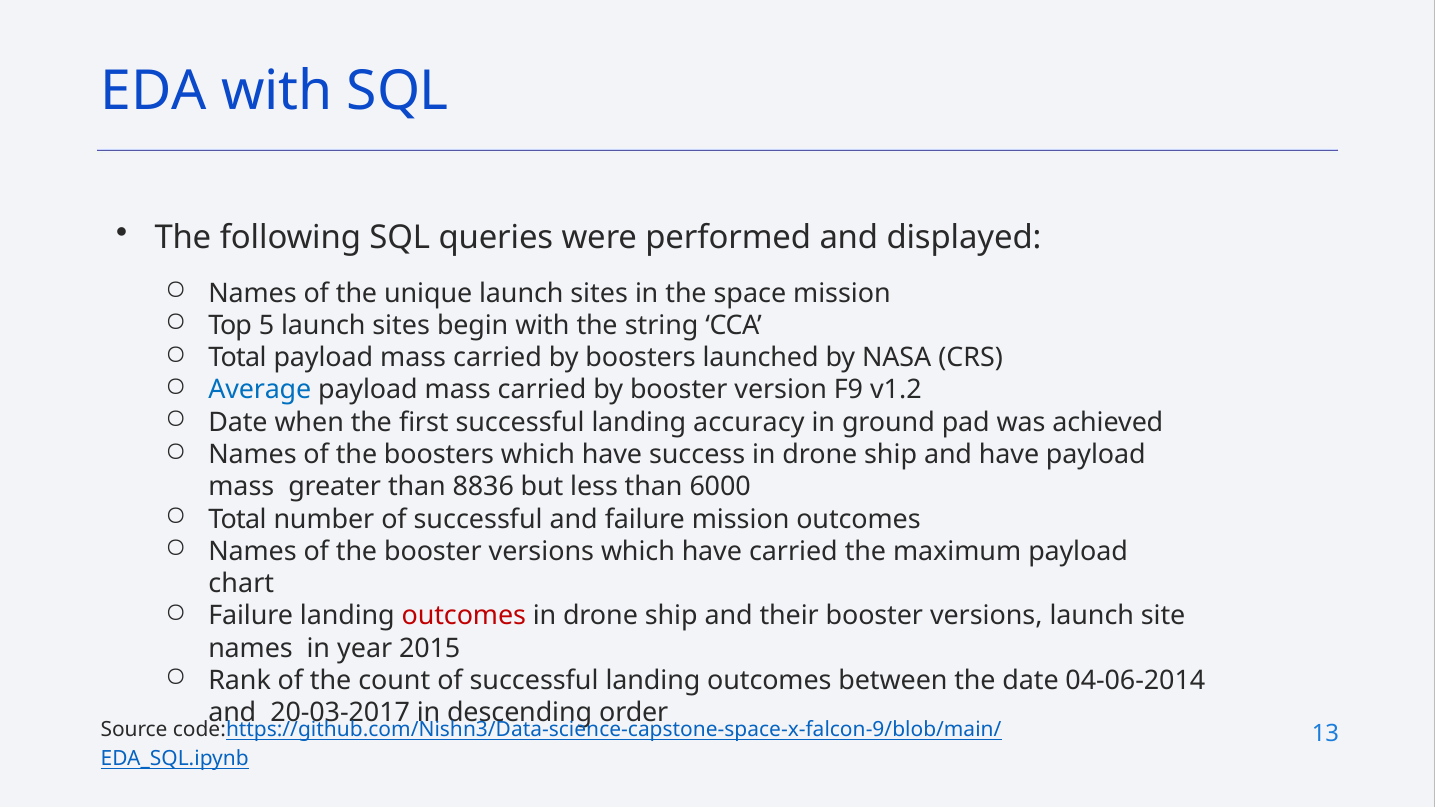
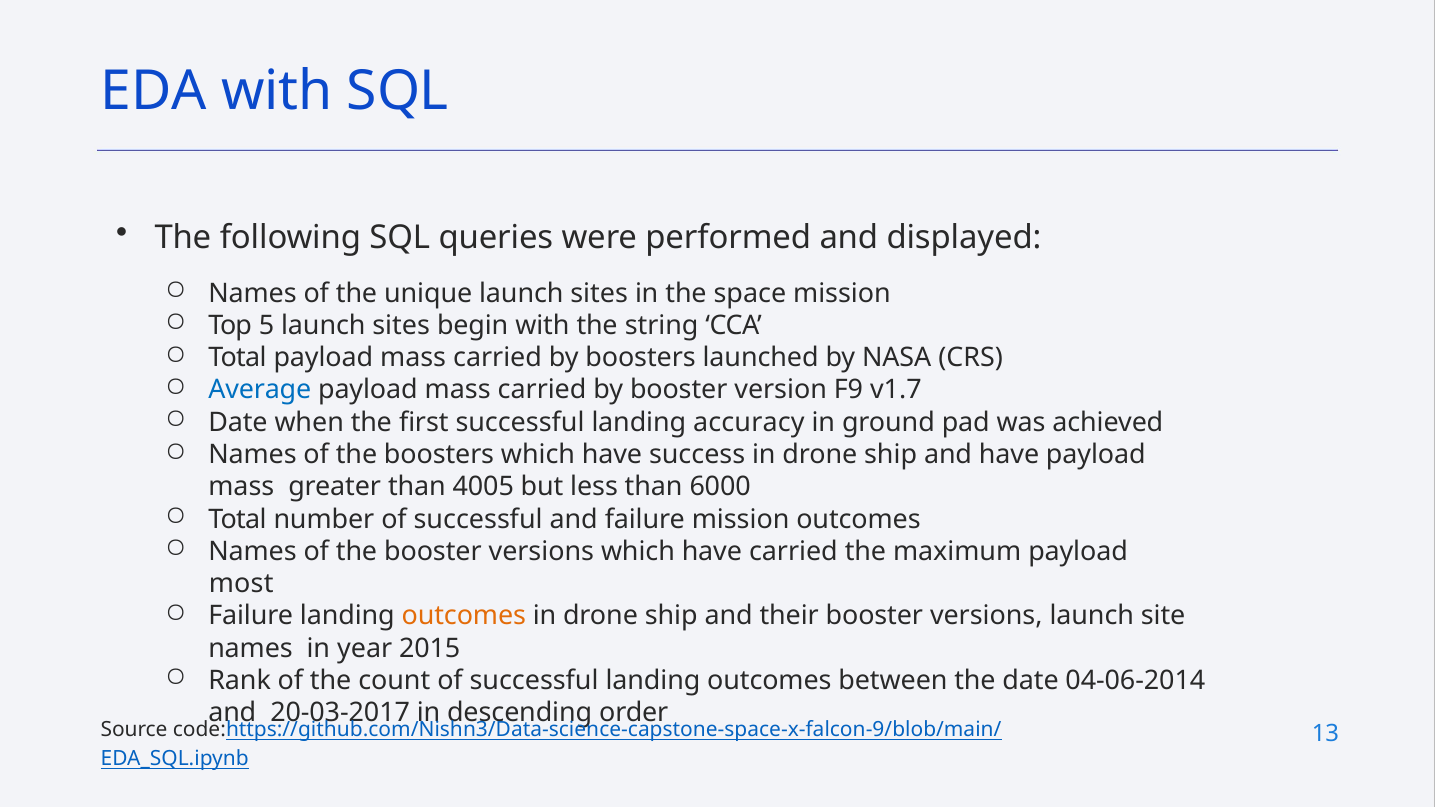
v1.2: v1.2 -> v1.7
8836: 8836 -> 4005
chart: chart -> most
outcomes at (464, 616) colour: red -> orange
